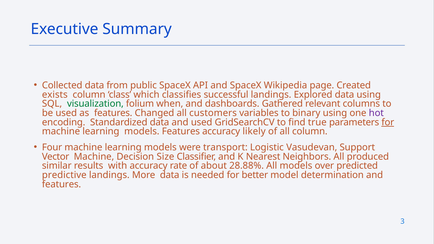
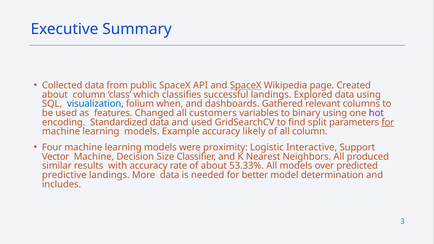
SpaceX at (246, 85) underline: none -> present
exists at (55, 95): exists -> about
visualization colour: green -> blue
true: true -> split
models Features: Features -> Example
transport: transport -> proximity
Vasudevan: Vasudevan -> Interactive
28.88%: 28.88% -> 53.33%
features at (62, 184): features -> includes
